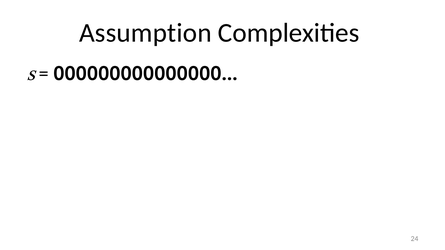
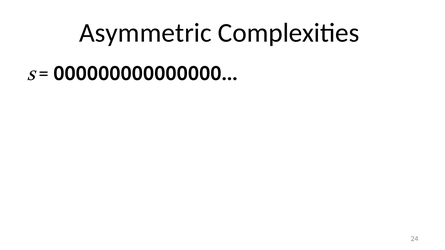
Assumption: Assumption -> Asymmetric
